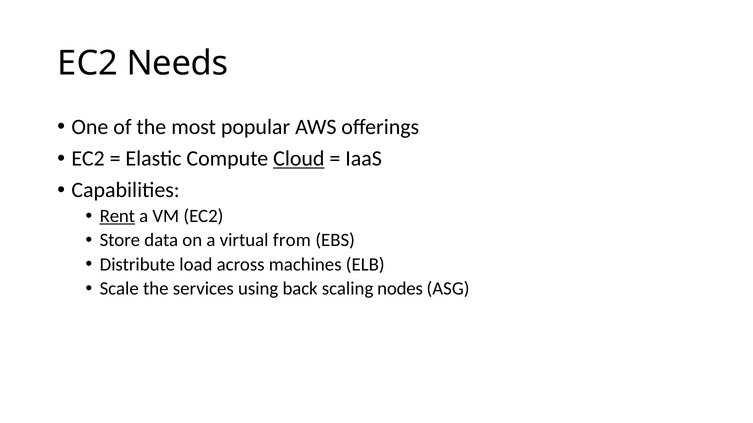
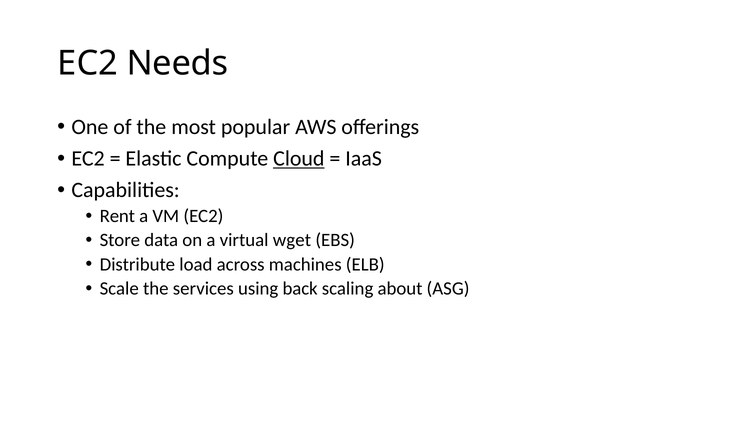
Rent underline: present -> none
from: from -> wget
nodes: nodes -> about
